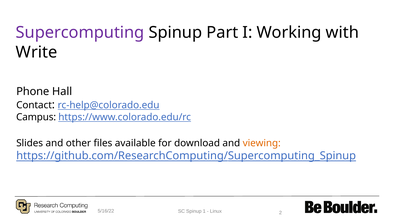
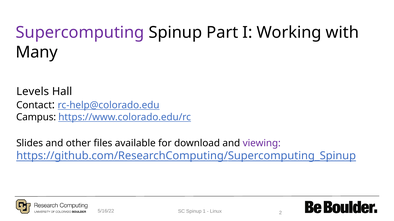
Write: Write -> Many
Phone: Phone -> Levels
viewing colour: orange -> purple
